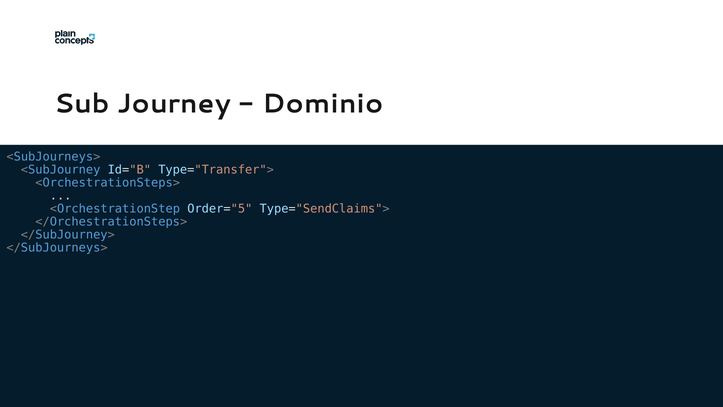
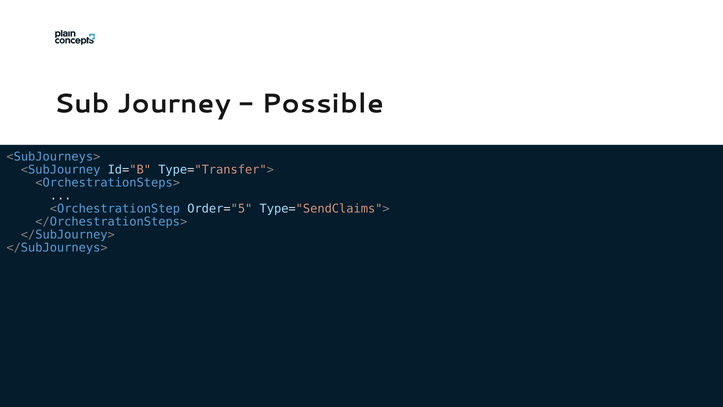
Dominio: Dominio -> Possible
